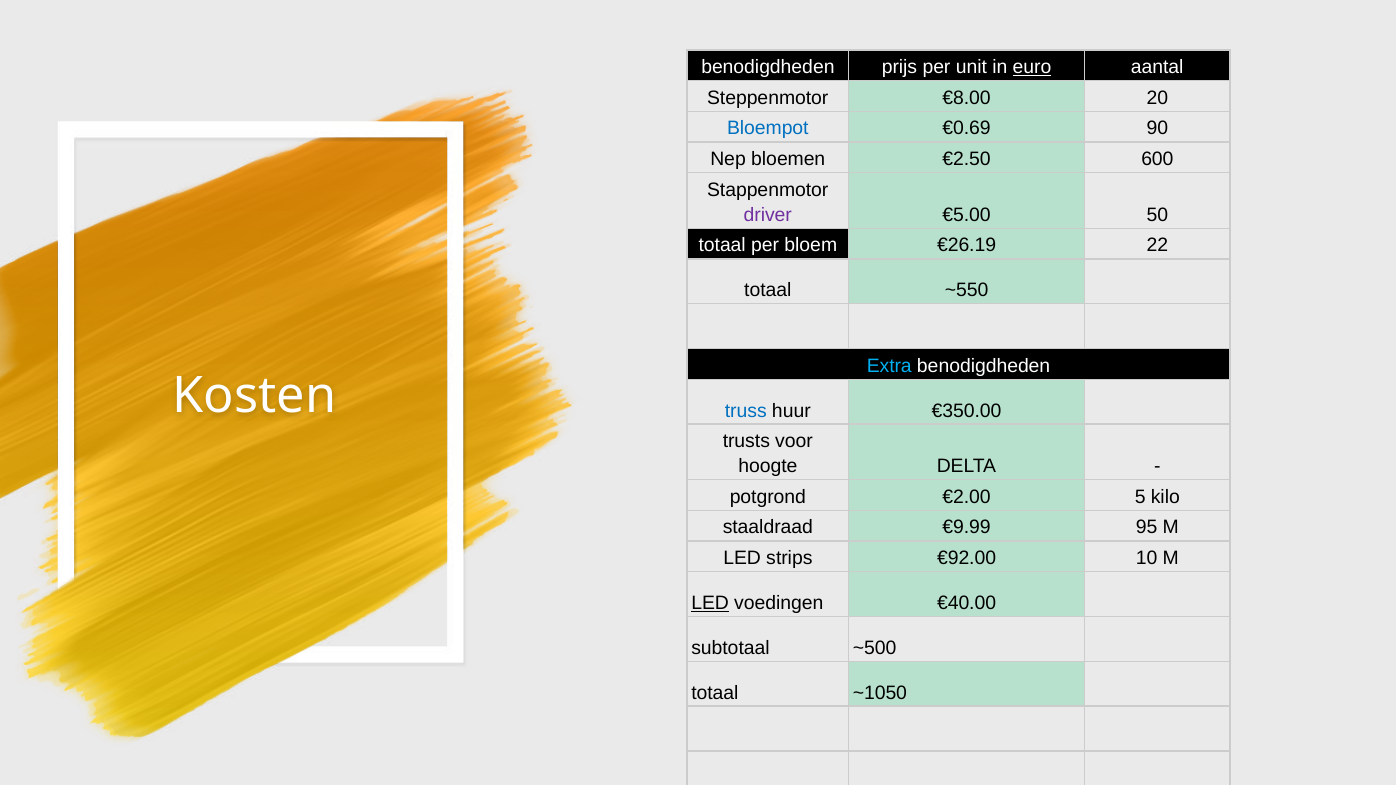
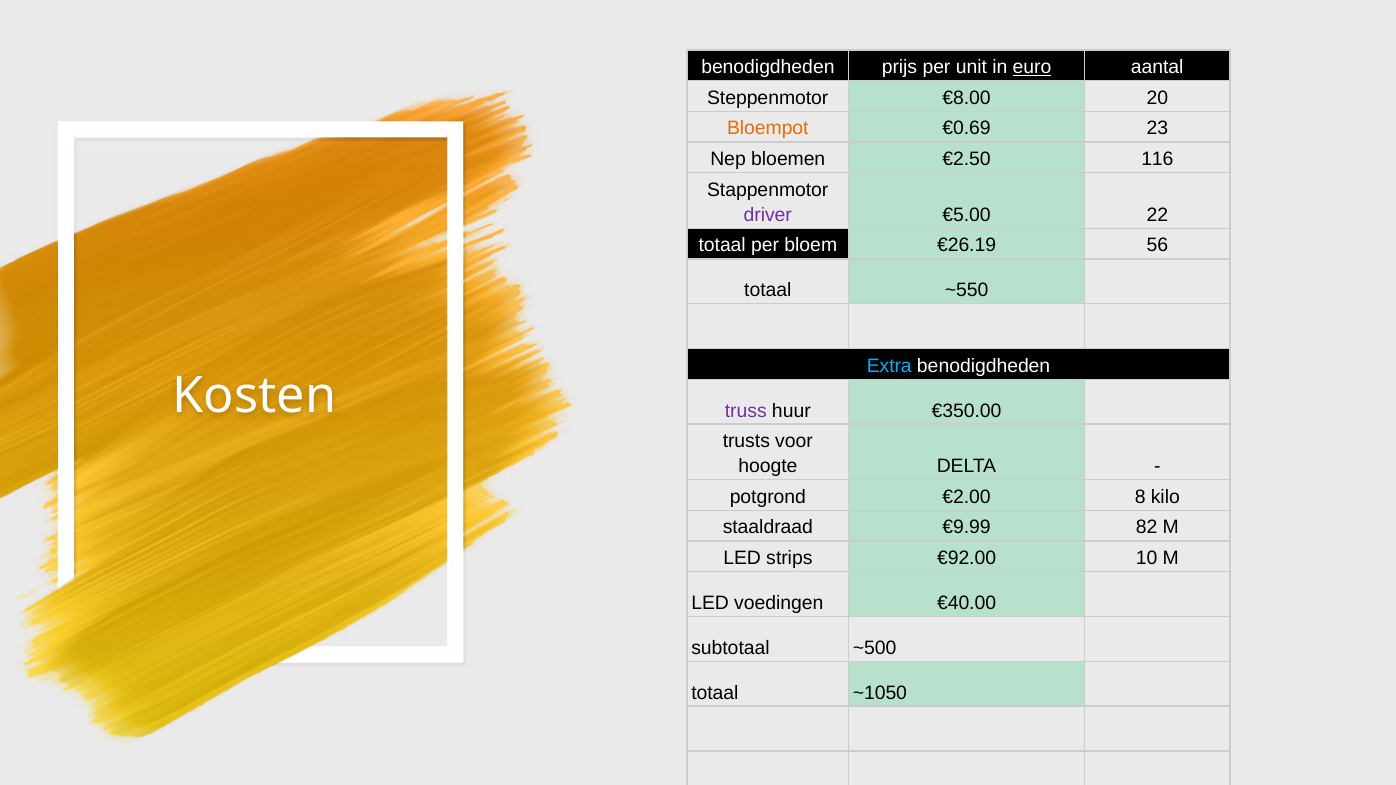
Bloempot colour: blue -> orange
90: 90 -> 23
600: 600 -> 116
50: 50 -> 22
22: 22 -> 56
truss colour: blue -> purple
5: 5 -> 8
95: 95 -> 82
LED at (710, 603) underline: present -> none
